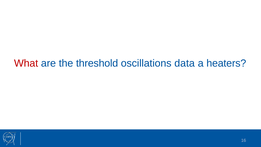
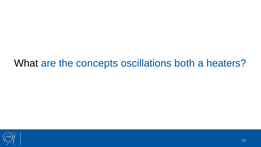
What colour: red -> black
threshold: threshold -> concepts
data: data -> both
